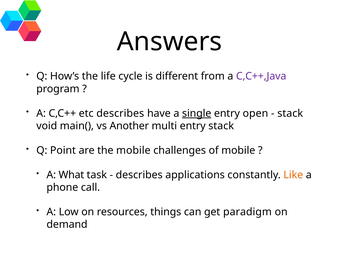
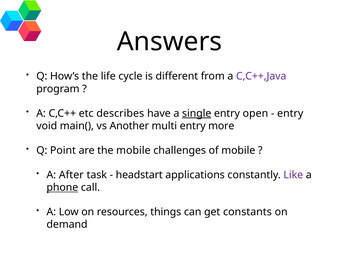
stack at (290, 113): stack -> entry
entry stack: stack -> more
What: What -> After
describes at (139, 175): describes -> headstart
Like colour: orange -> purple
phone underline: none -> present
paradigm: paradigm -> constants
